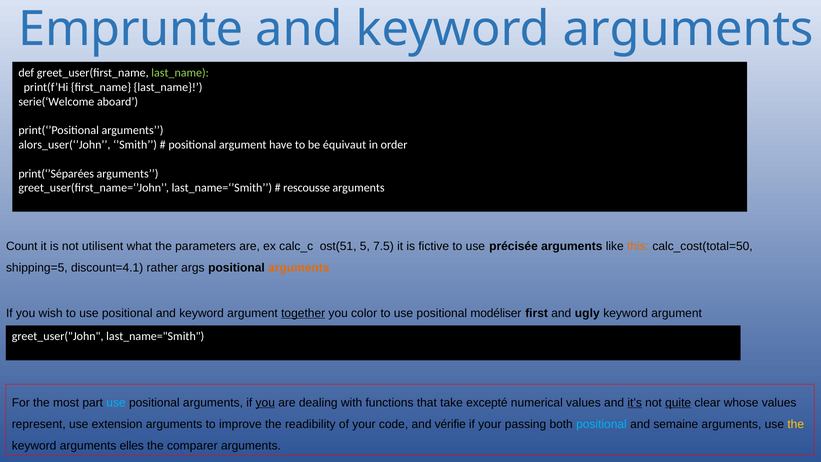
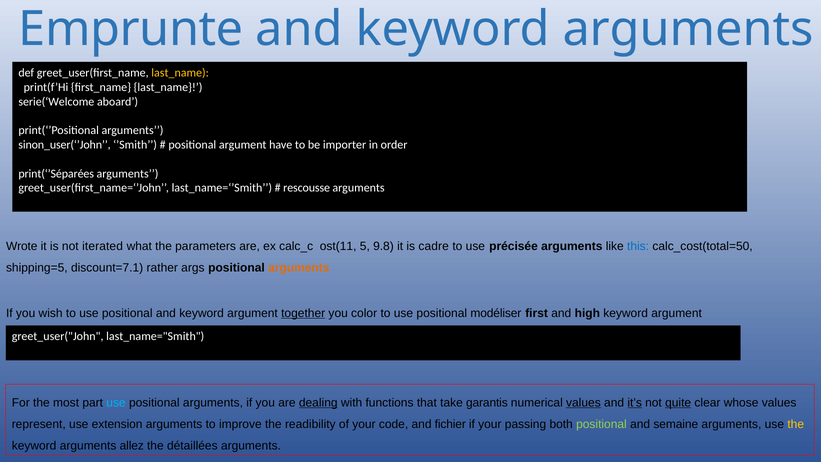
last_name at (180, 73) colour: light green -> yellow
alors_user(‘’John: alors_user(‘’John -> sinon_user(‘’John
équivaut: équivaut -> importer
Count: Count -> Wrote
utilisent: utilisent -> iterated
ost(51: ost(51 -> ost(11
7.5: 7.5 -> 9.8
fictive: fictive -> cadre
this colour: orange -> blue
discount=4.1: discount=4.1 -> discount=7.1
ugly: ugly -> high
you at (265, 402) underline: present -> none
dealing underline: none -> present
excepté: excepté -> garantis
values at (583, 402) underline: none -> present
vérifie: vérifie -> fichier
positional at (601, 424) colour: light blue -> light green
elles: elles -> allez
comparer: comparer -> détaillées
